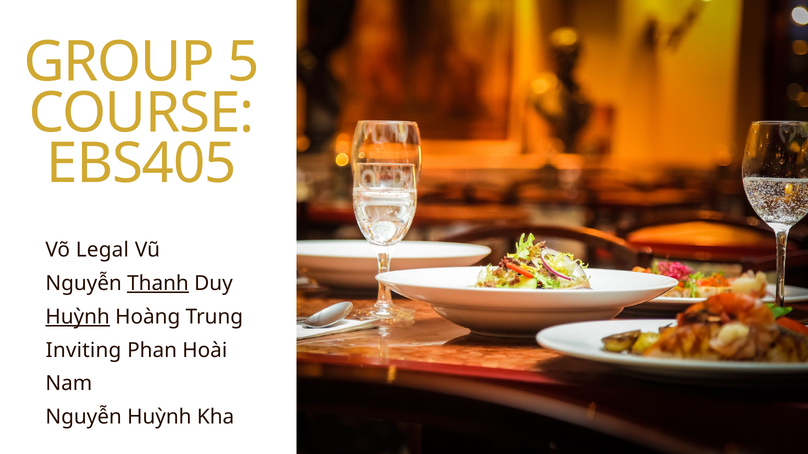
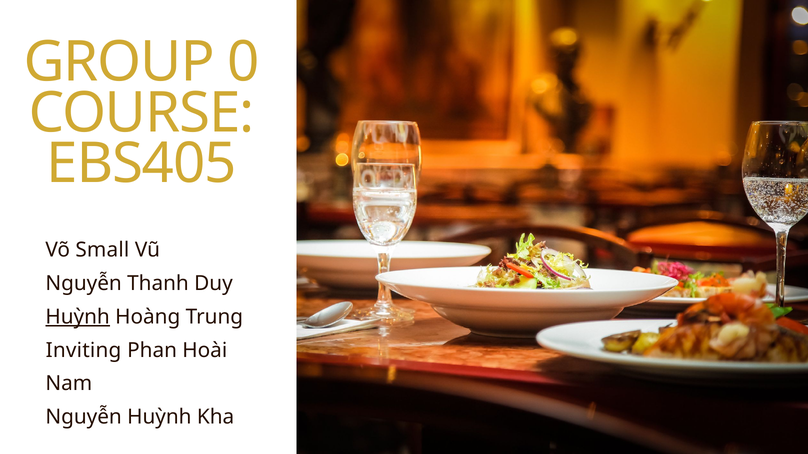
5: 5 -> 0
Legal: Legal -> Small
Thanh underline: present -> none
